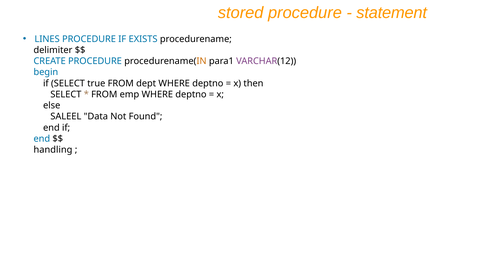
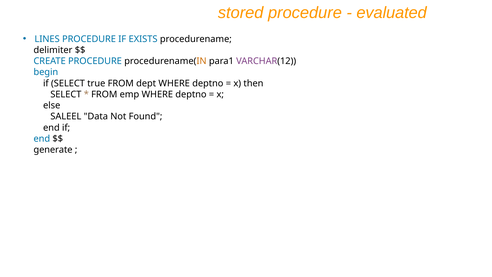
statement: statement -> evaluated
handling: handling -> generate
